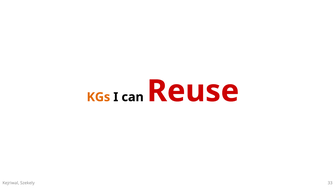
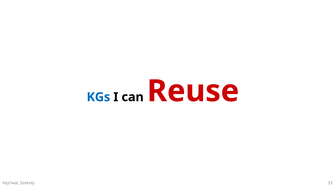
KGs colour: orange -> blue
